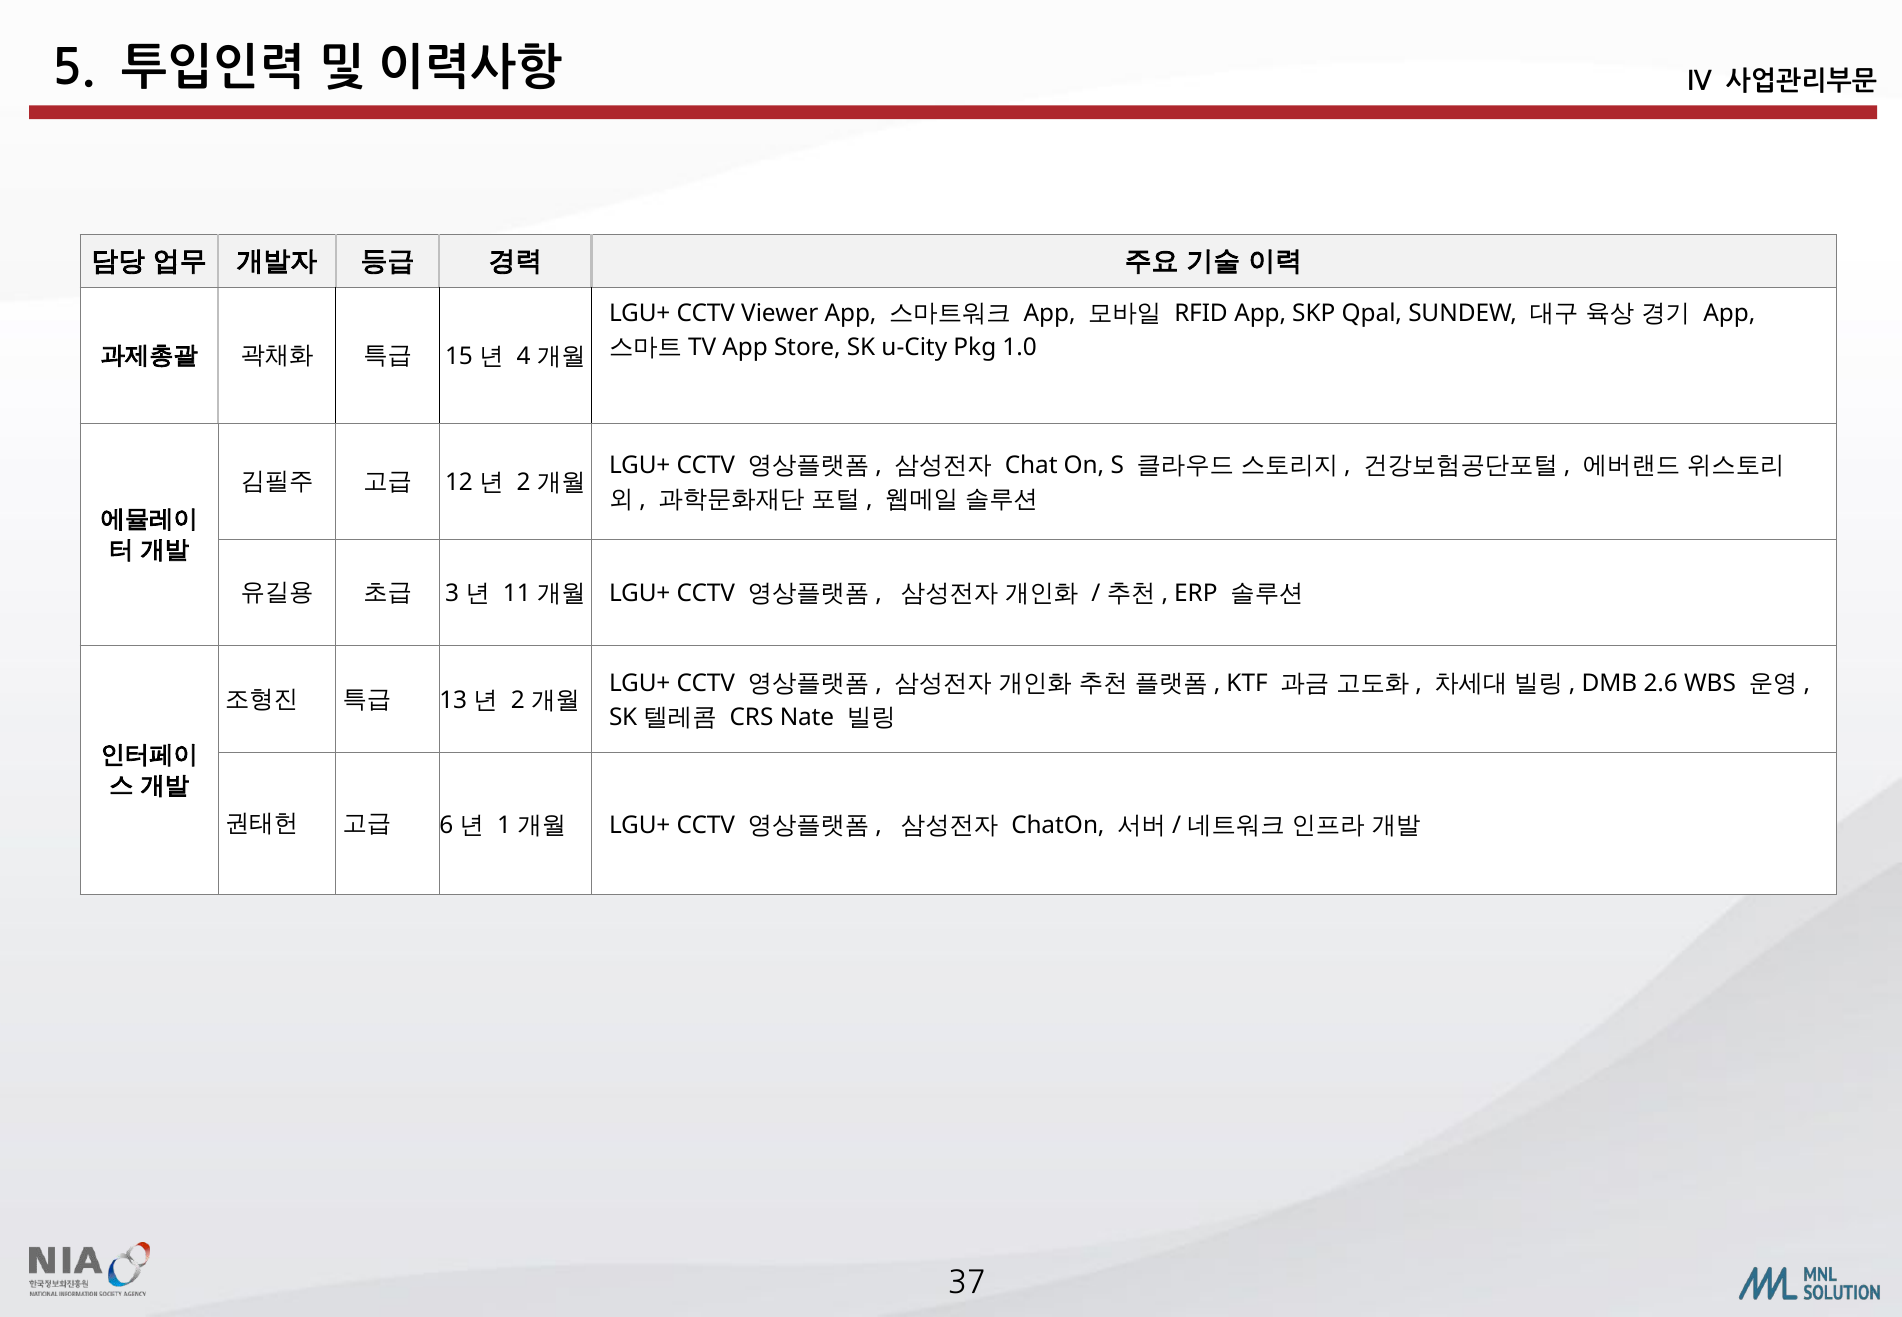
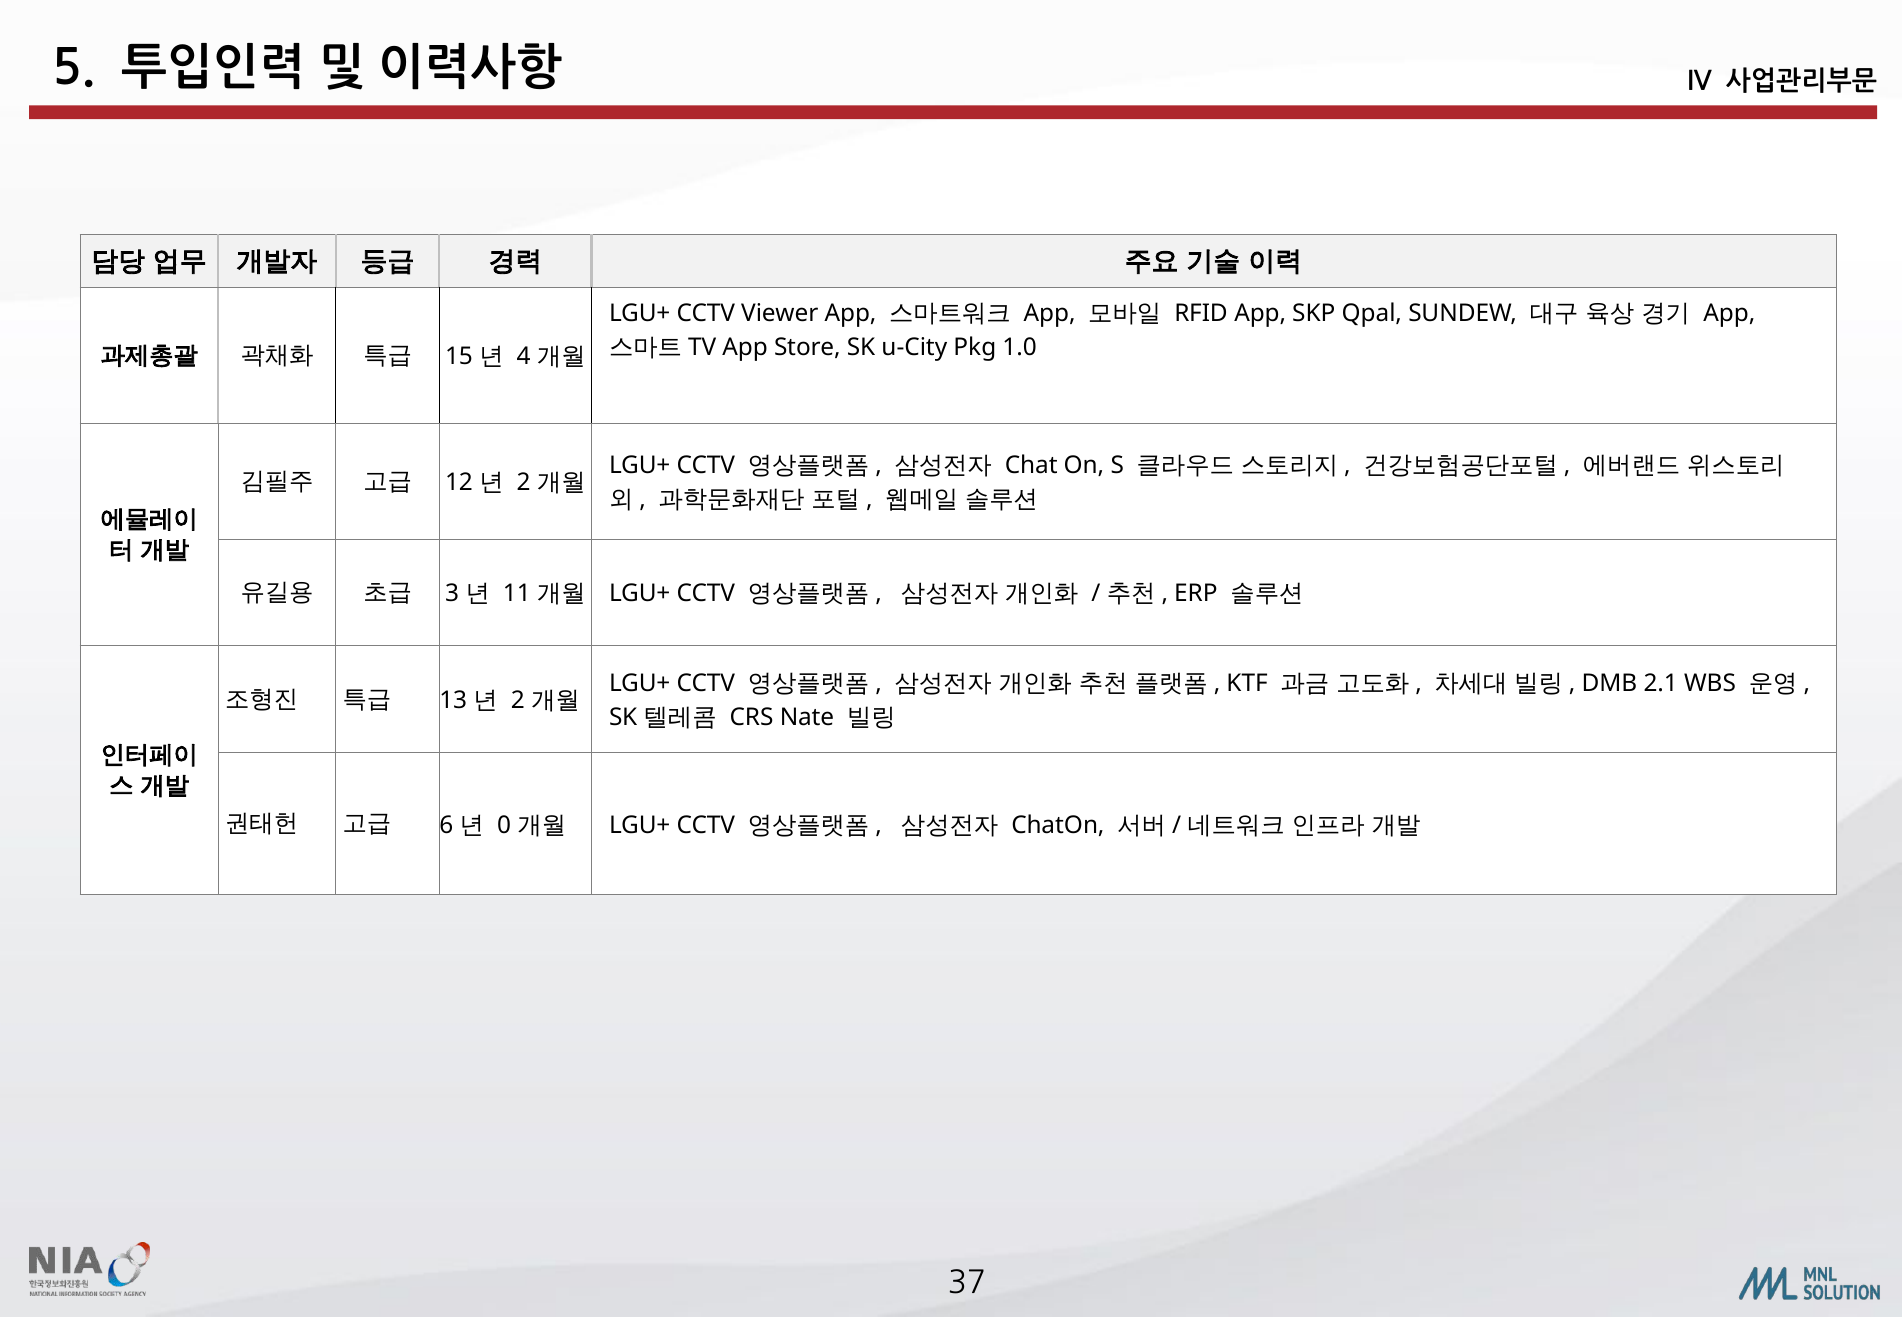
2.6: 2.6 -> 2.1
1: 1 -> 0
